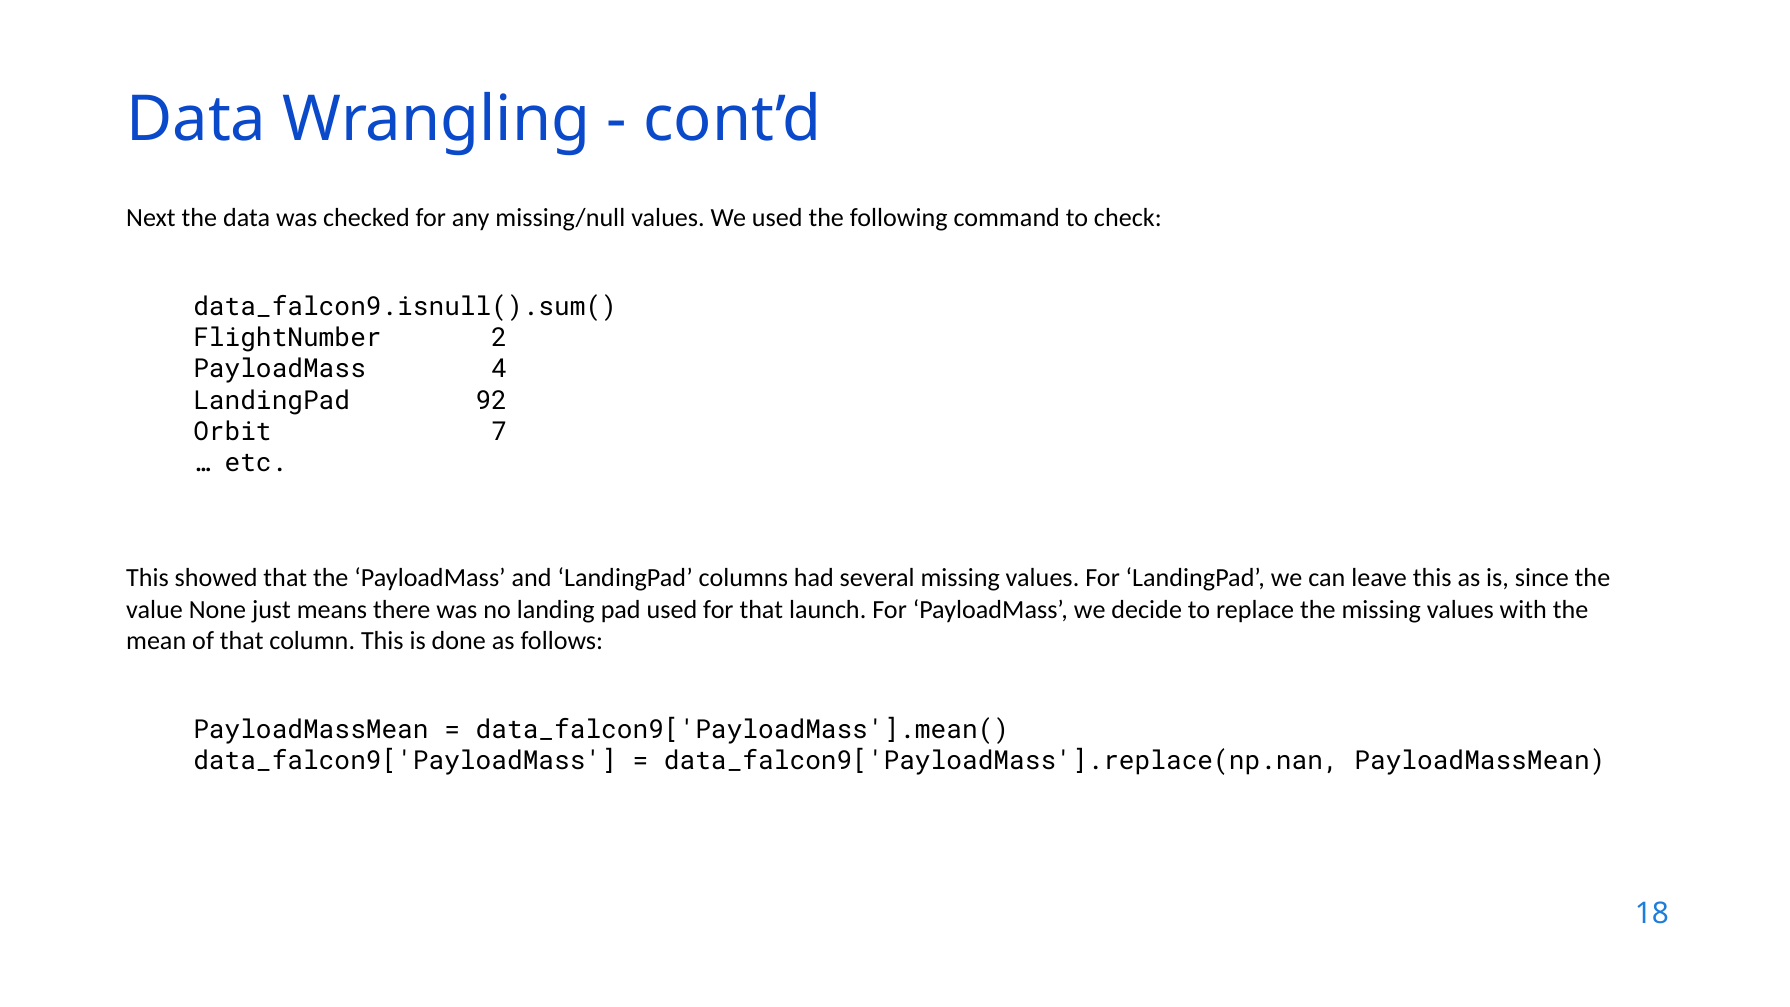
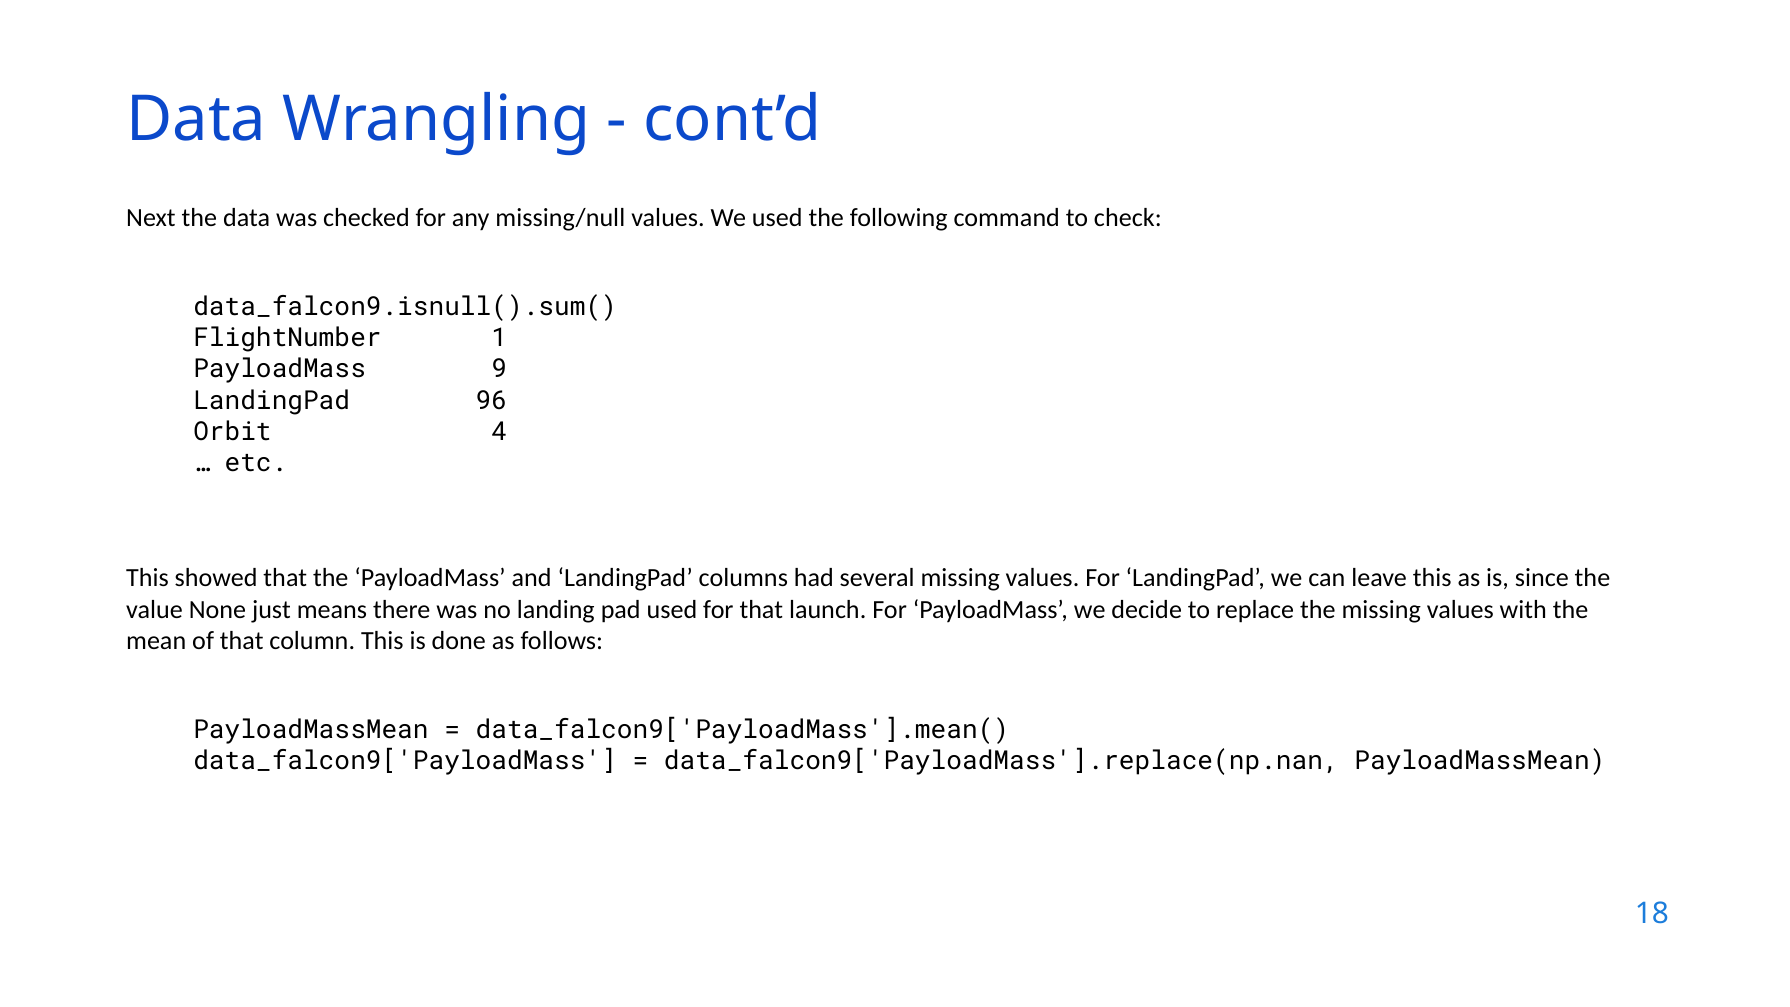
2: 2 -> 1
4: 4 -> 9
92: 92 -> 96
7: 7 -> 4
